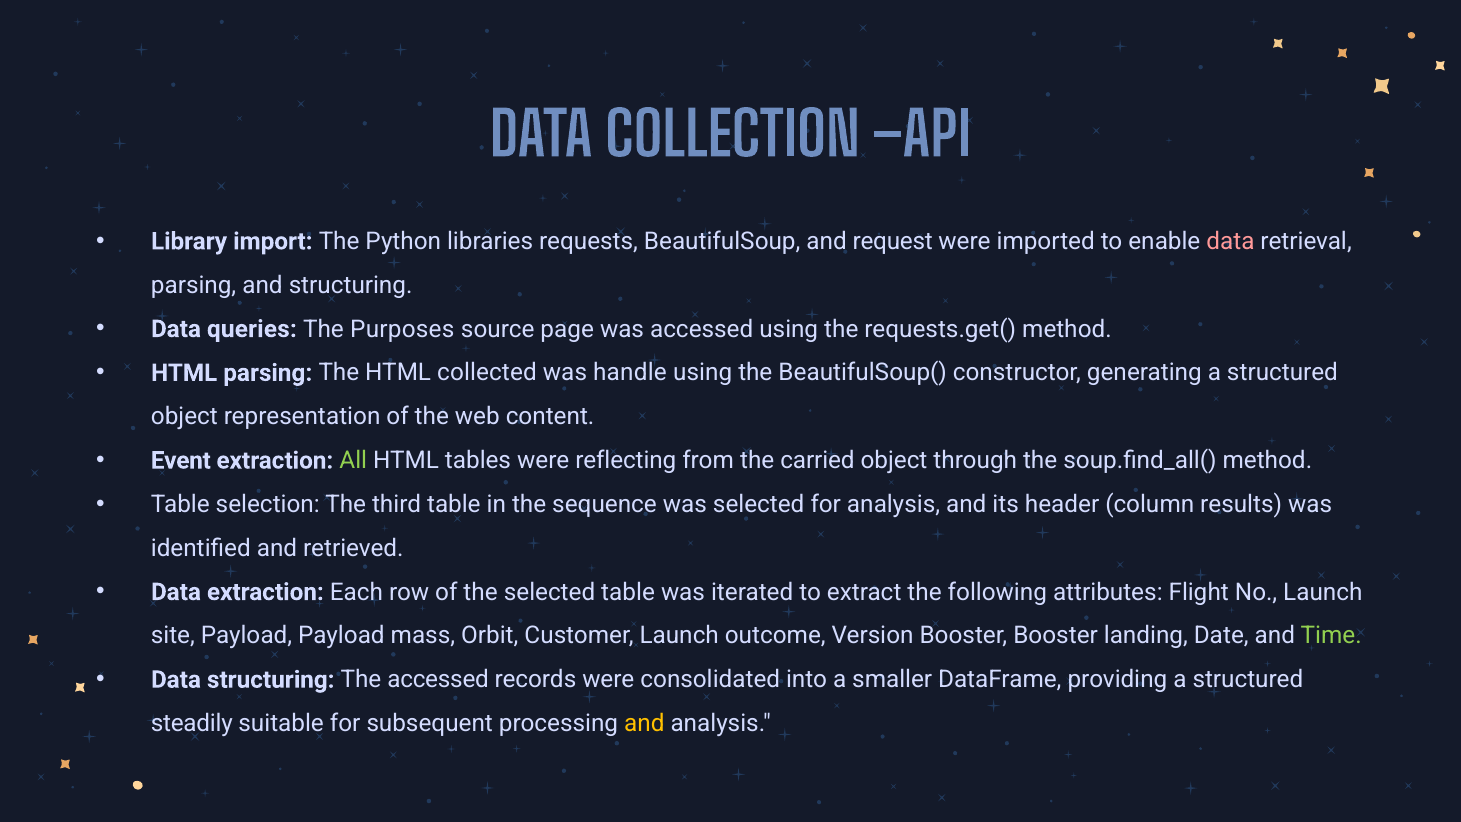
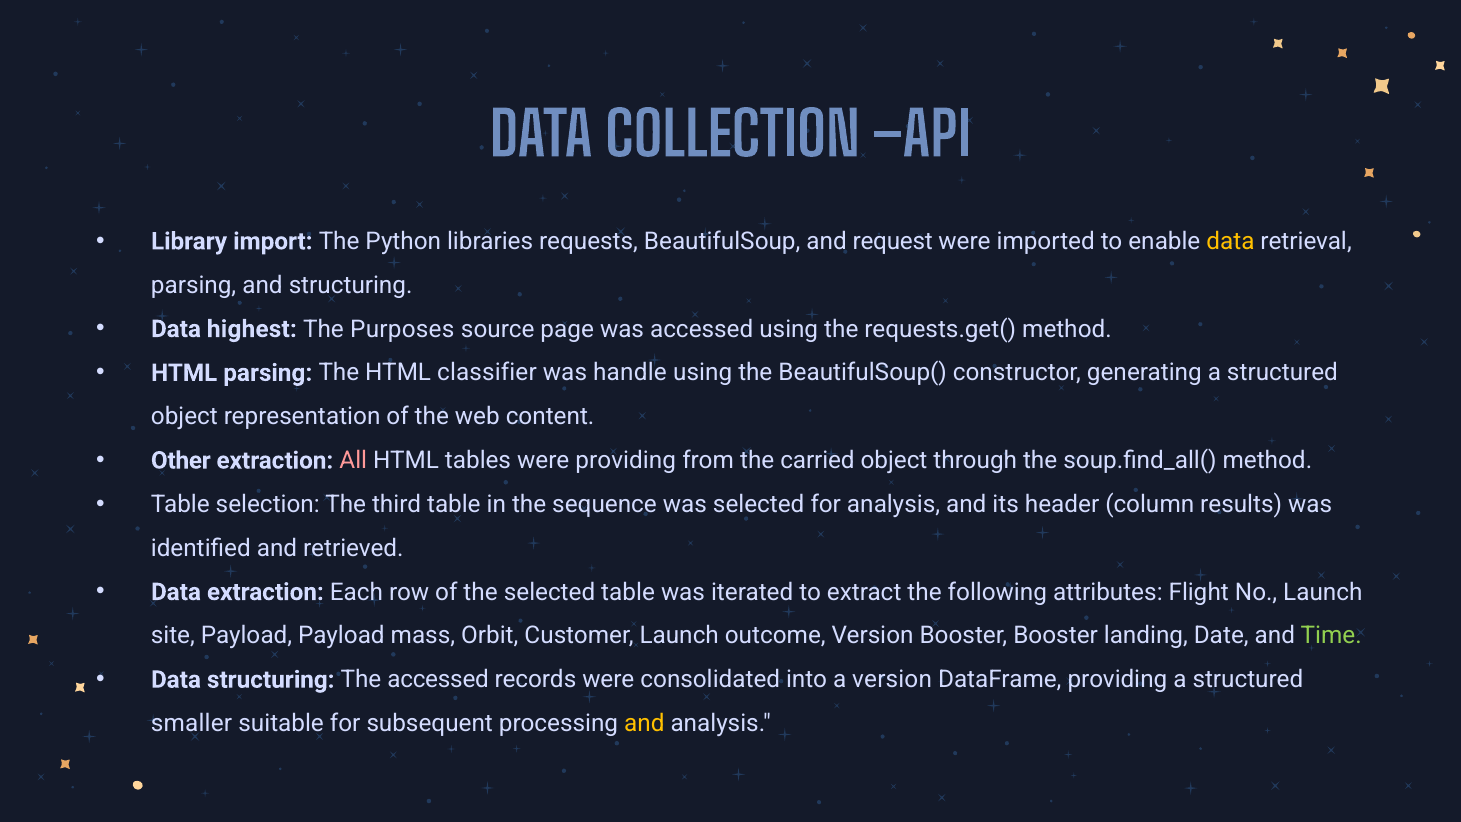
data at (1230, 241) colour: pink -> yellow
queries: queries -> highest
collected: collected -> classifier
Event: Event -> Other
All colour: light green -> pink
were reflecting: reflecting -> providing
a smaller: smaller -> version
steadily: steadily -> smaller
